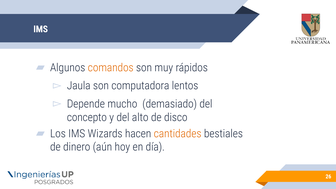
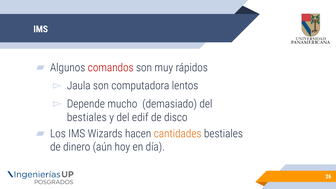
comandos colour: orange -> red
concepto at (87, 117): concepto -> bestiales
alto: alto -> edif
